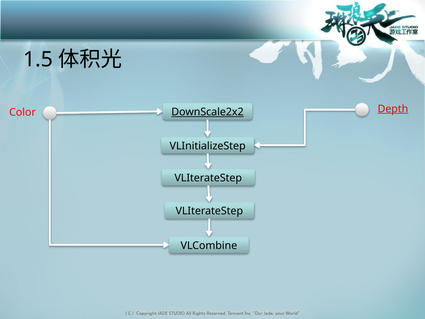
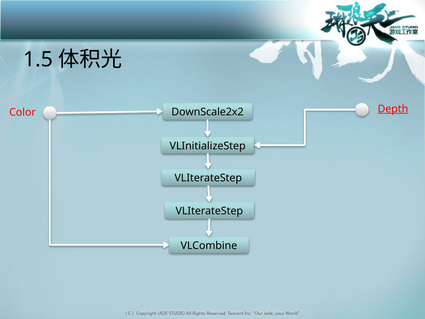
DownScale2x2 underline: present -> none
